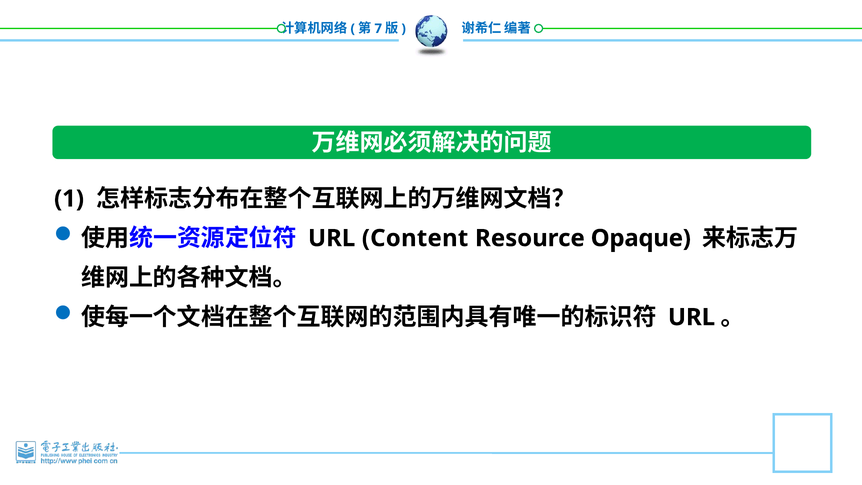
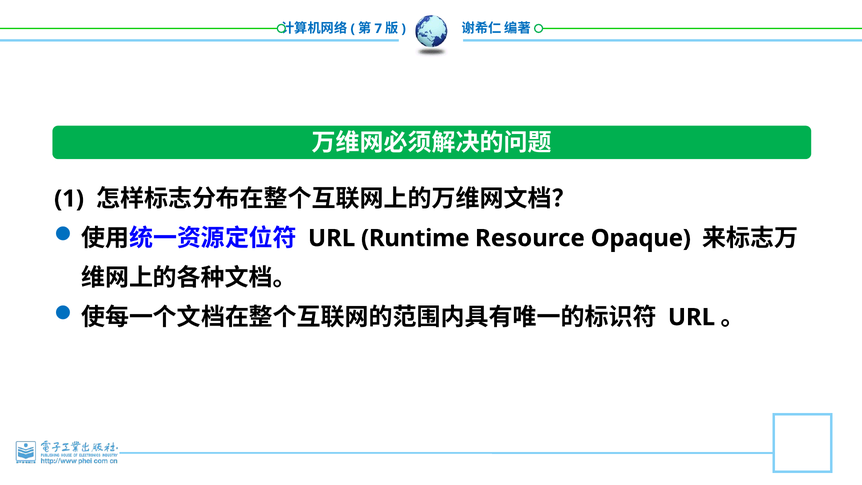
Content: Content -> Runtime
